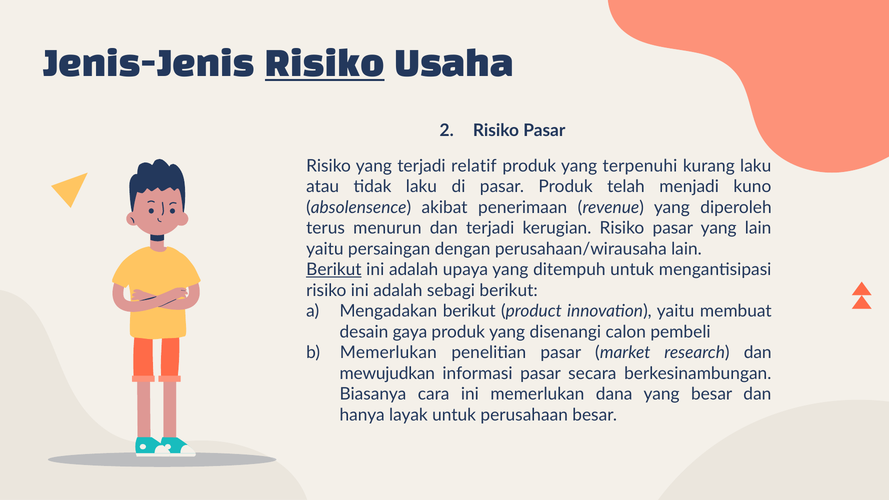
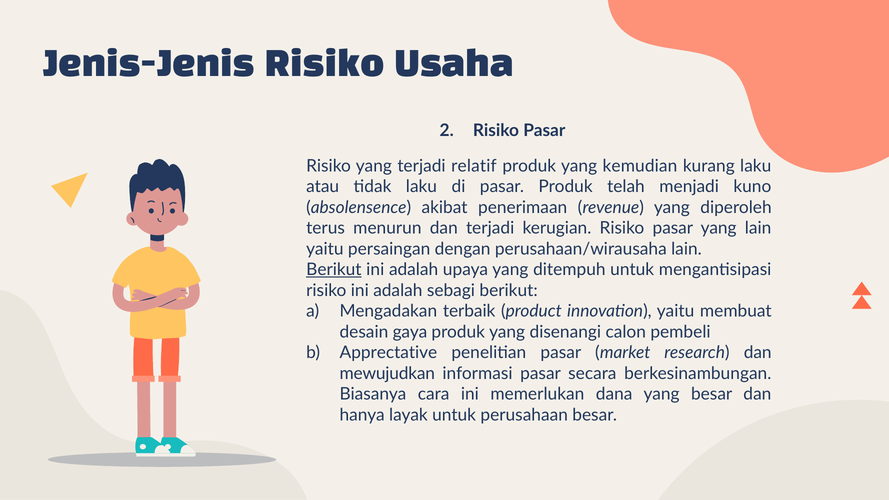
Risiko at (325, 65) underline: present -> none
terpenuhi: terpenuhi -> kemudian
Mengadakan berikut: berikut -> terbaik
Memerlukan at (388, 353): Memerlukan -> Apprectative
